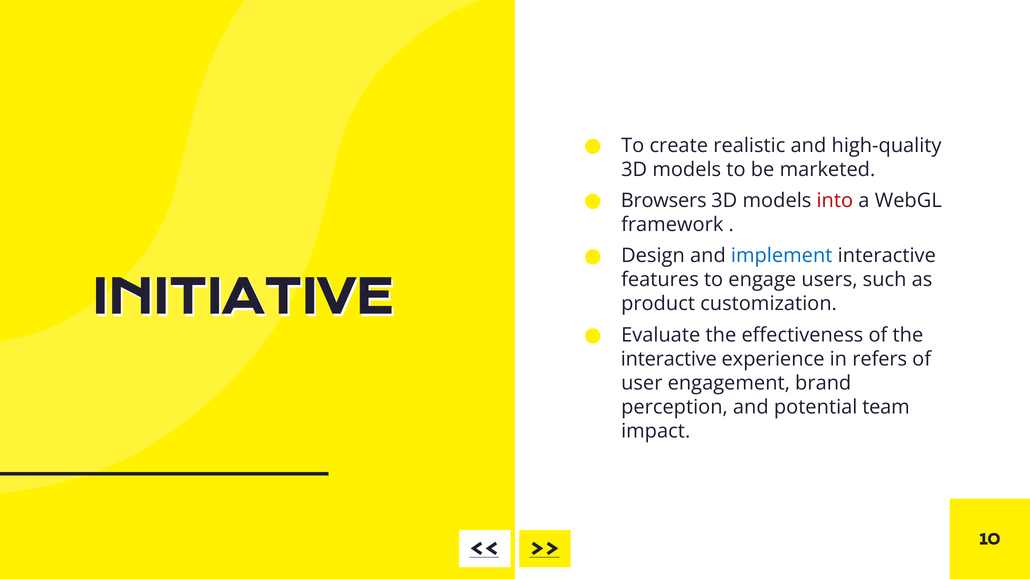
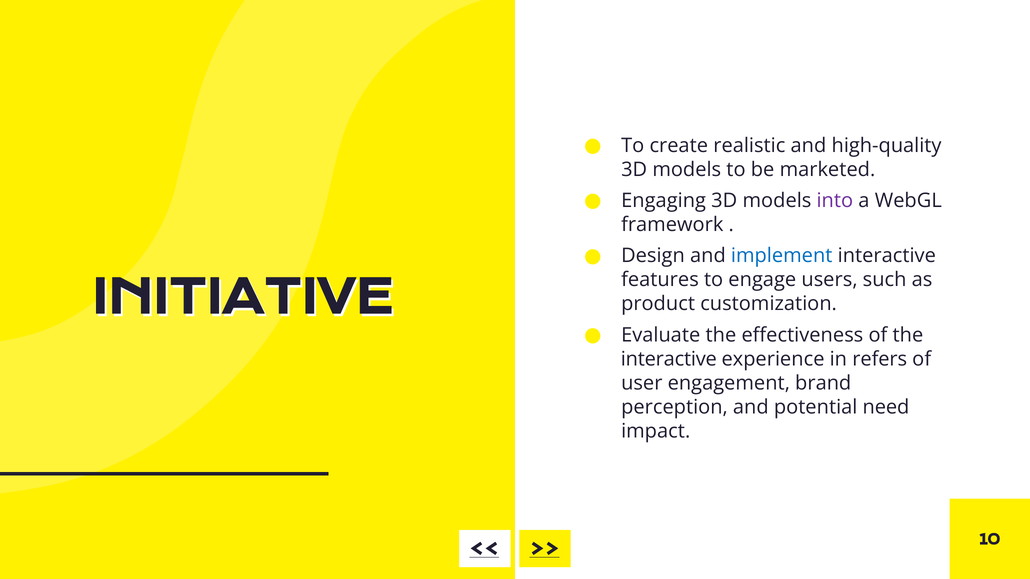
Browsers: Browsers -> Engaging
into colour: red -> purple
team: team -> need
